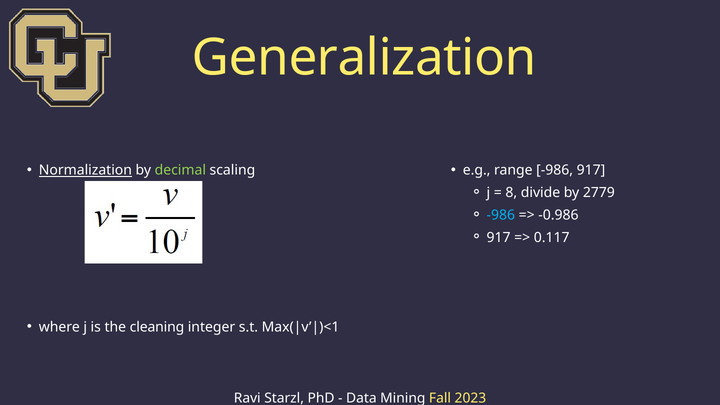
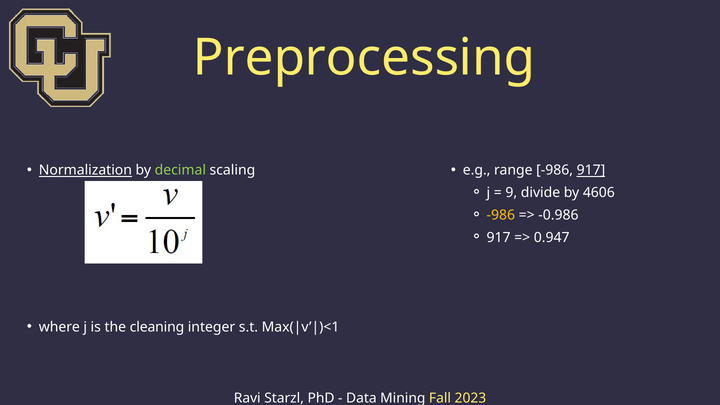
Generalization: Generalization -> Preprocessing
917 at (591, 170) underline: none -> present
8: 8 -> 9
2779: 2779 -> 4606
-986 at (501, 215) colour: light blue -> yellow
0.117: 0.117 -> 0.947
